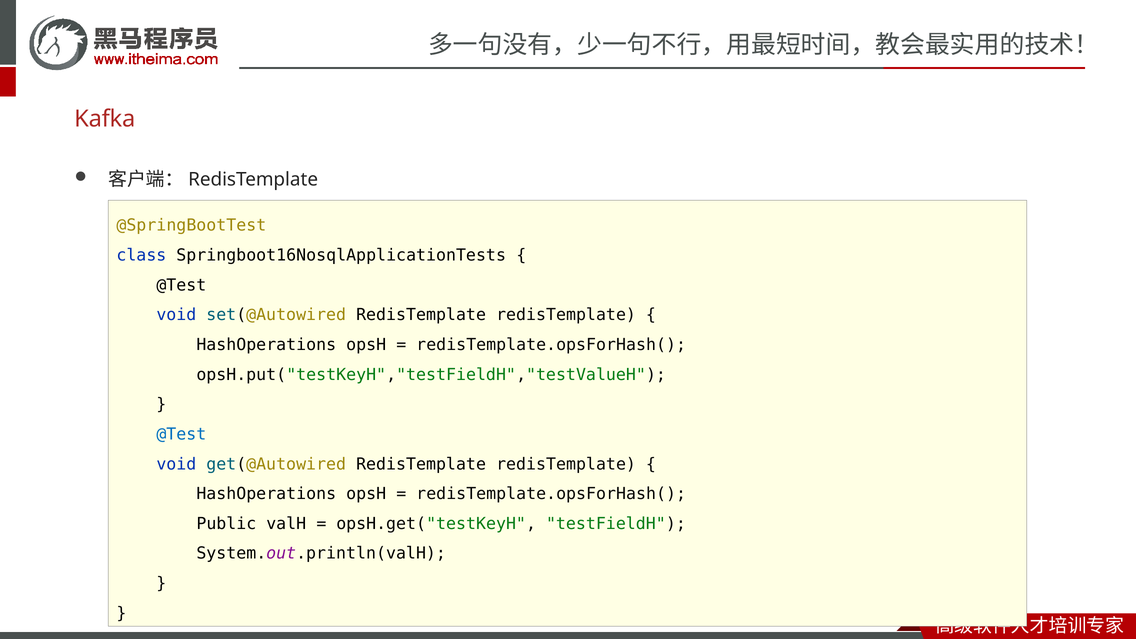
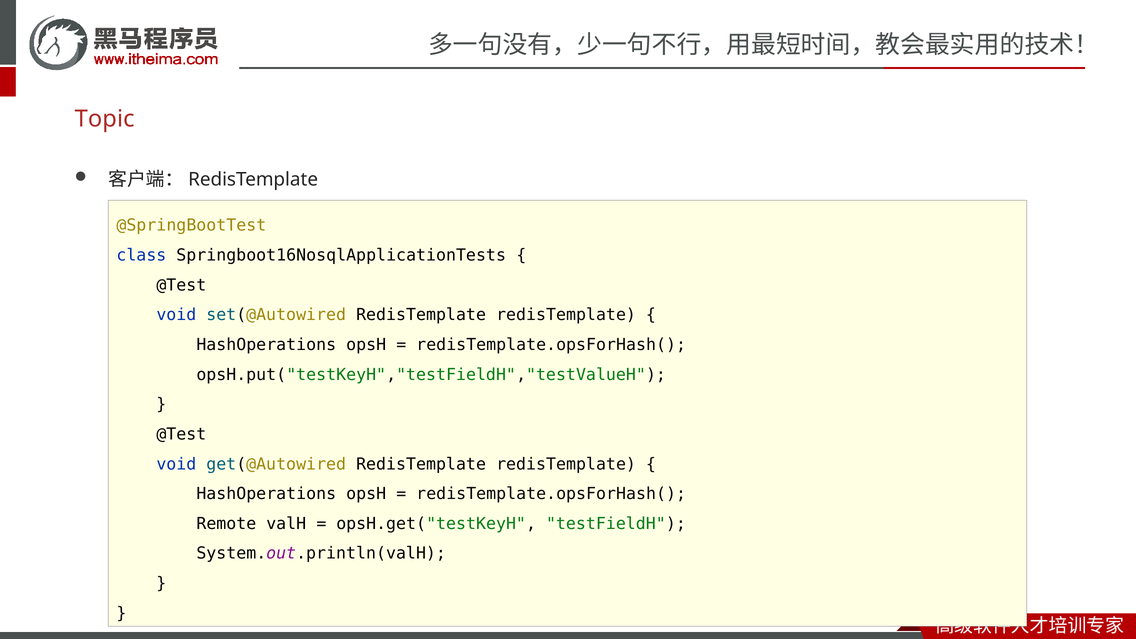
Kafka: Kafka -> Topic
@Test at (181, 434) colour: blue -> black
Public: Public -> Remote
